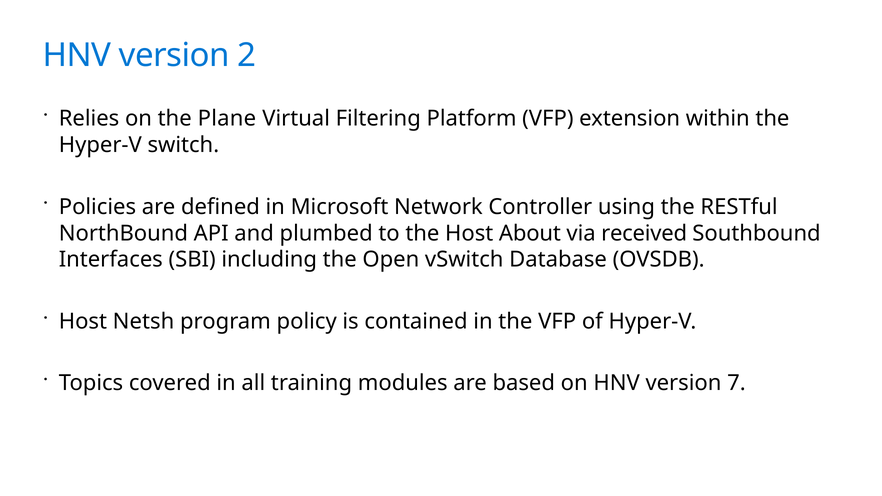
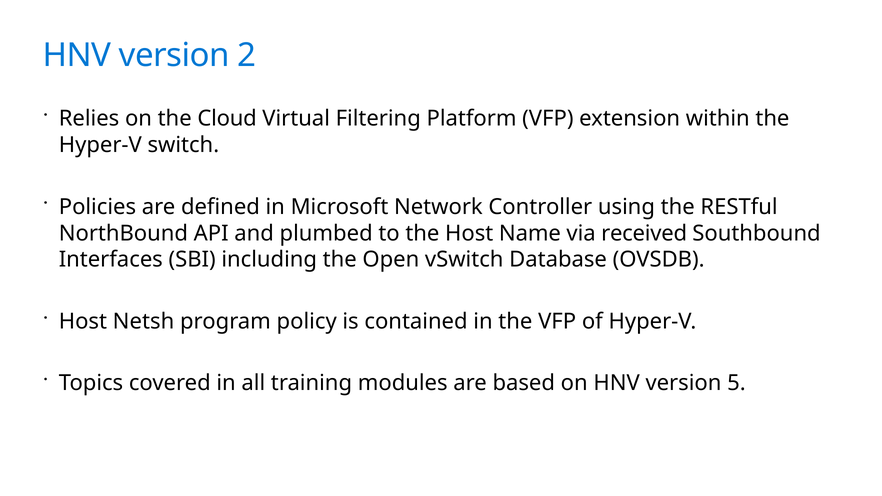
Plane: Plane -> Cloud
About: About -> Name
7: 7 -> 5
